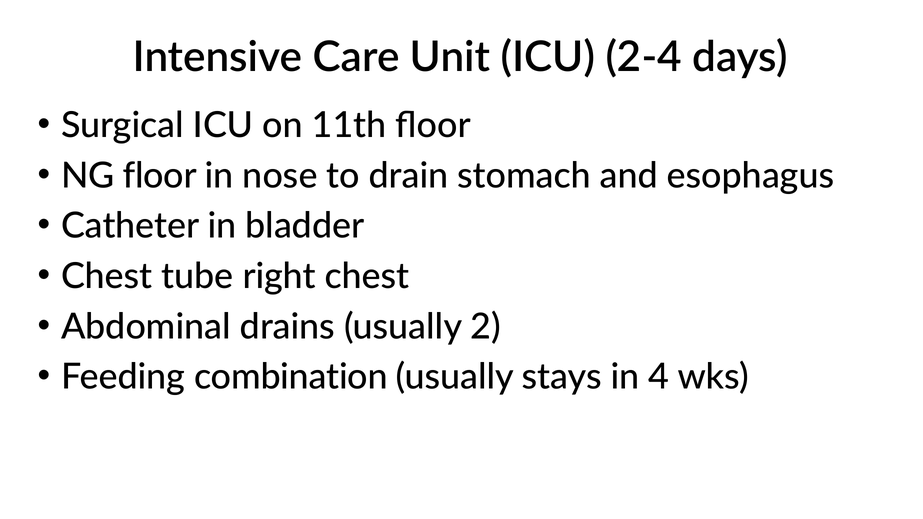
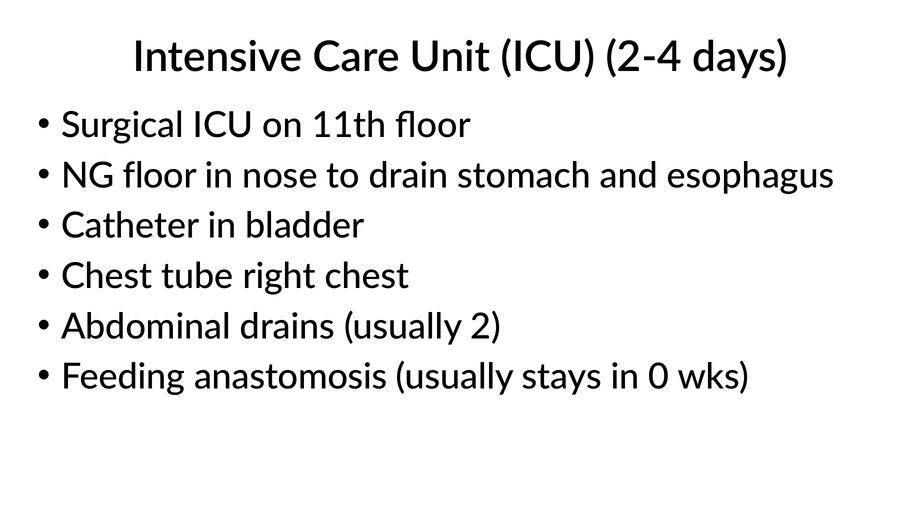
combination: combination -> anastomosis
4: 4 -> 0
